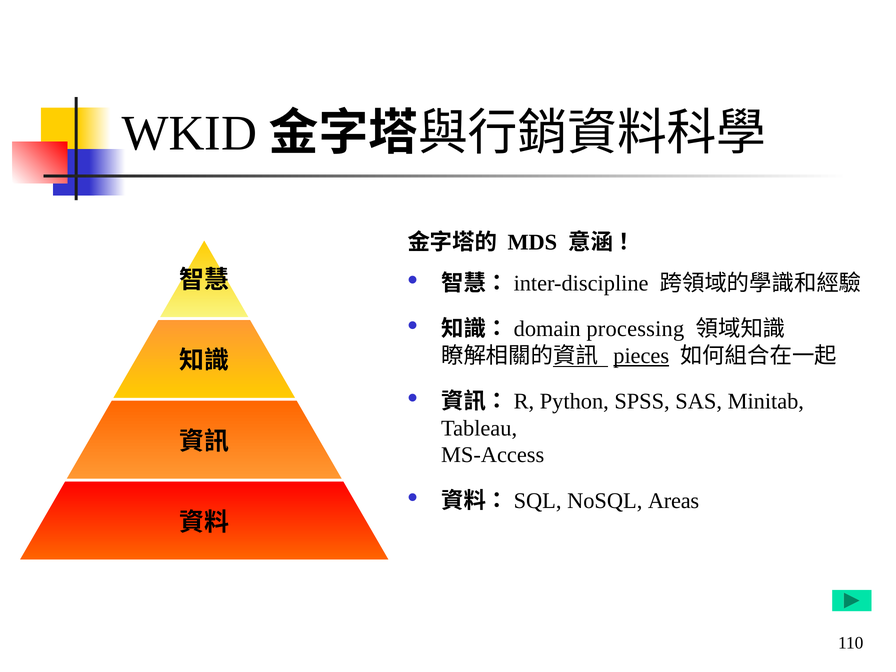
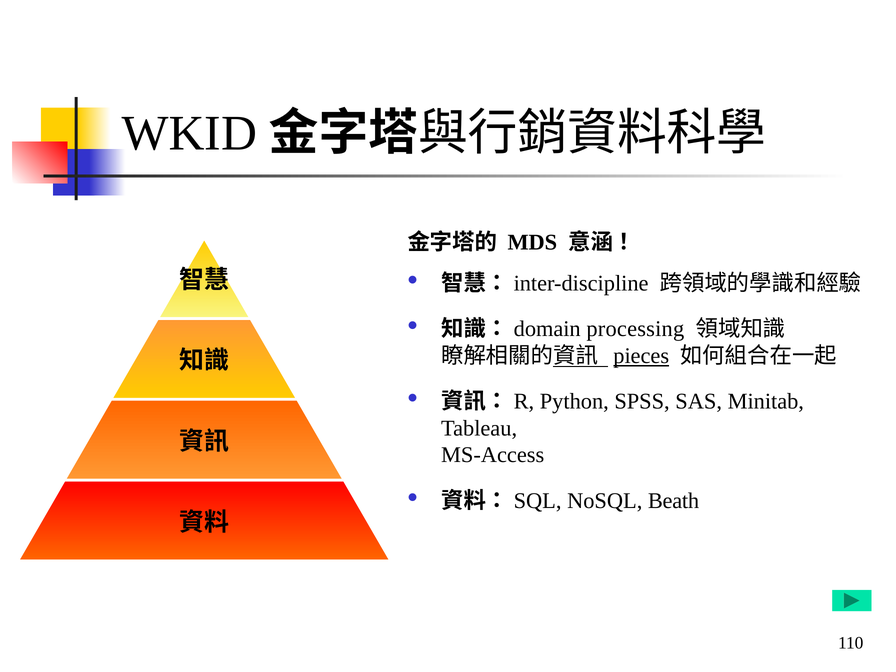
Areas: Areas -> Beath
